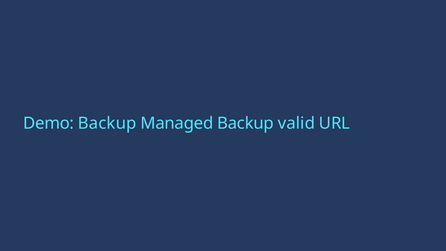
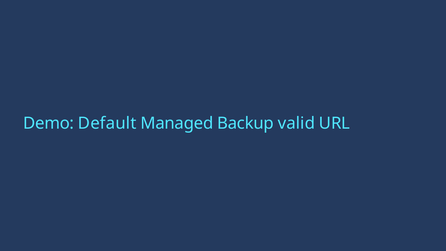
Demo Backup: Backup -> Default
